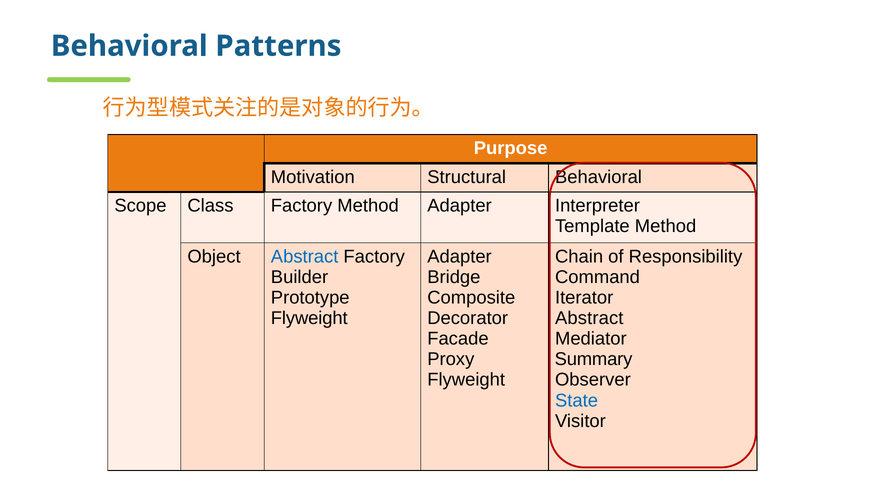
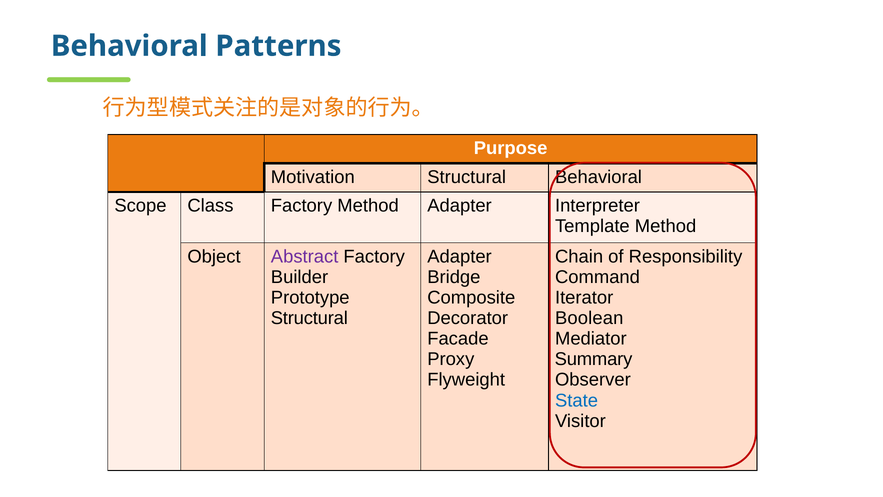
Abstract at (305, 257) colour: blue -> purple
Flyweight at (309, 318): Flyweight -> Structural
Abstract at (589, 318): Abstract -> Boolean
